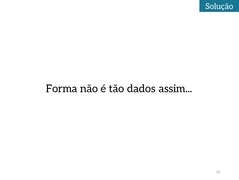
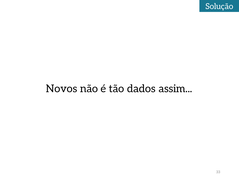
Forma: Forma -> Novos
